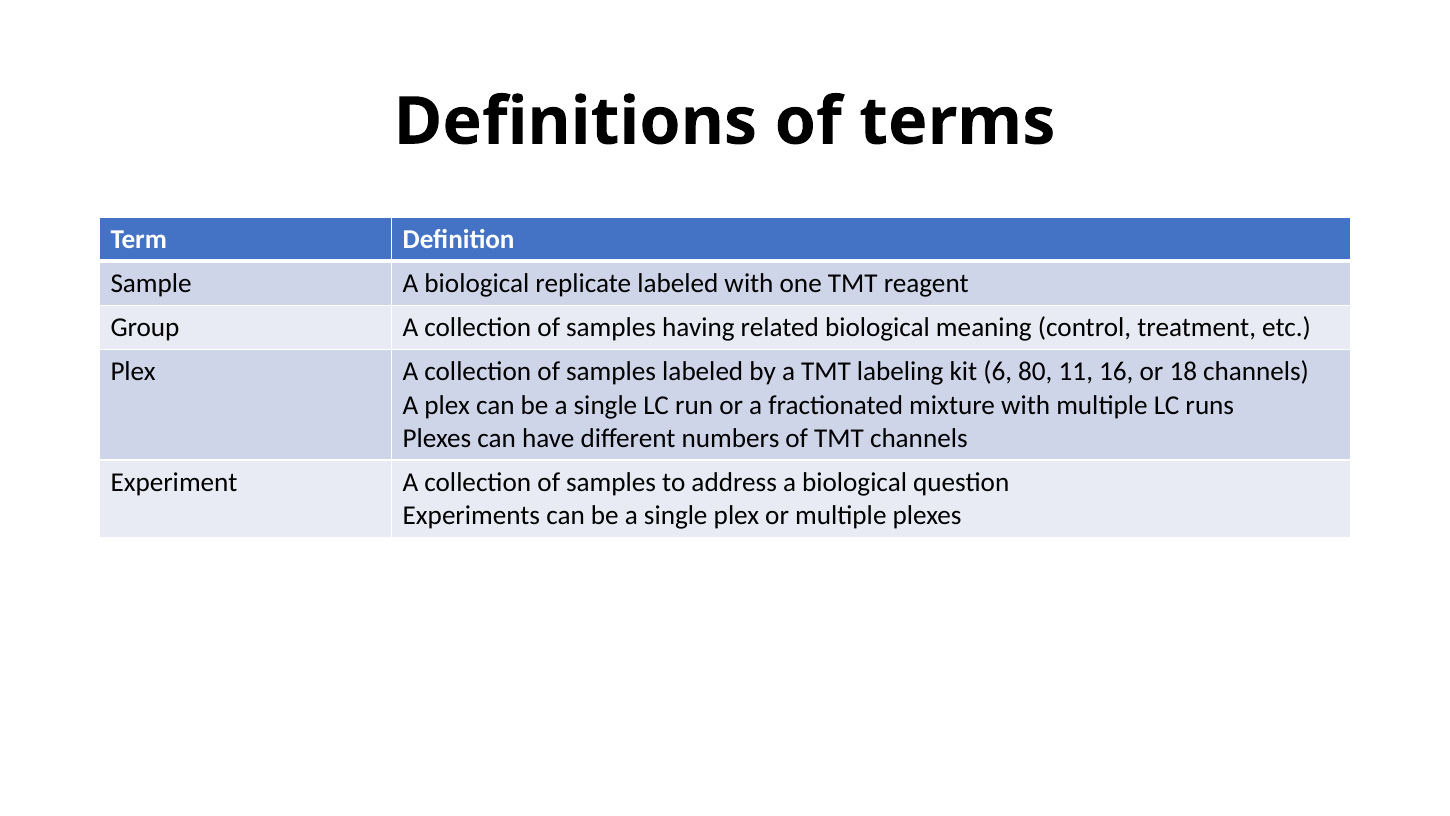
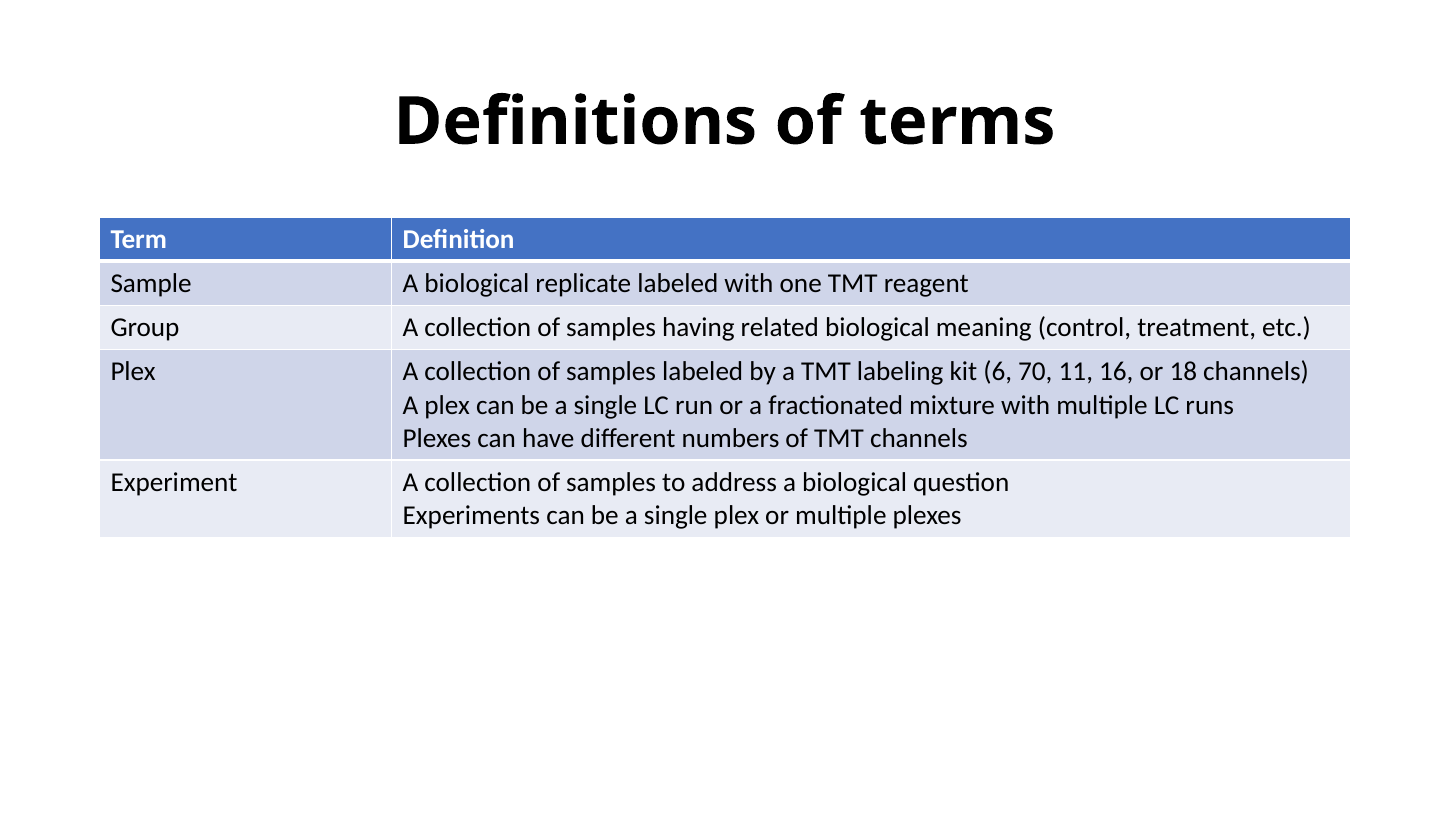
80: 80 -> 70
